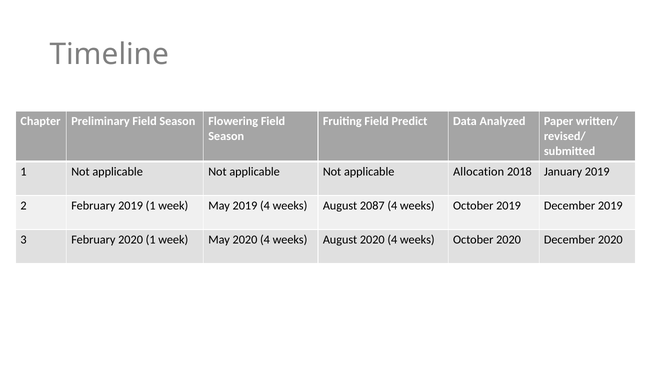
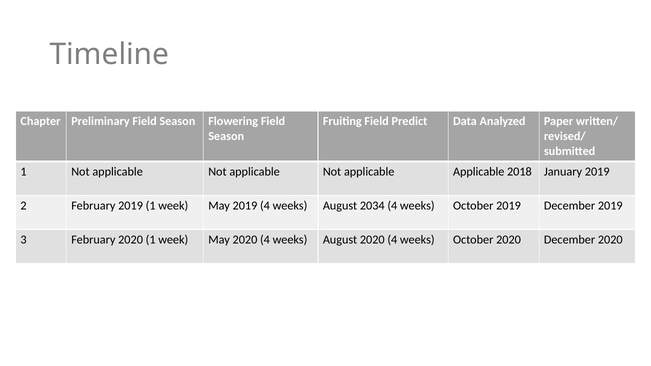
applicable Allocation: Allocation -> Applicable
2087: 2087 -> 2034
